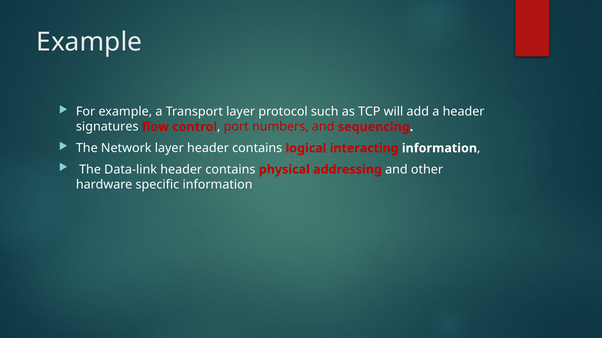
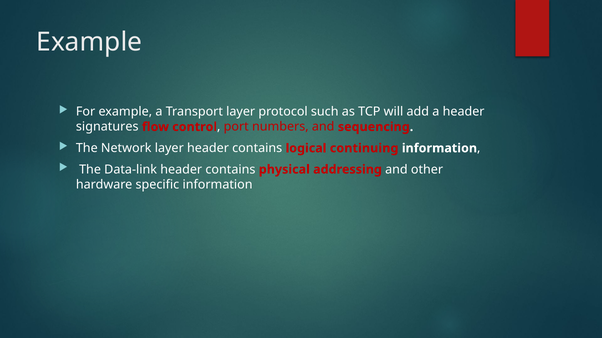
interacting: interacting -> continuing
